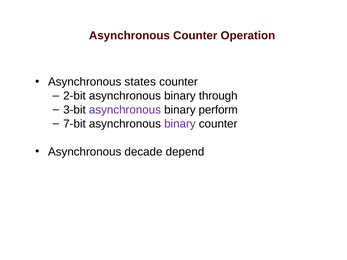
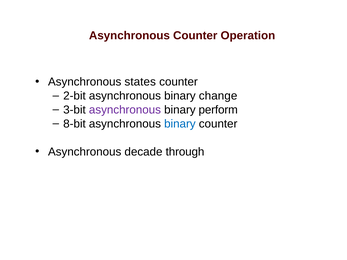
through: through -> change
7-bit: 7-bit -> 8-bit
binary at (180, 124) colour: purple -> blue
depend: depend -> through
